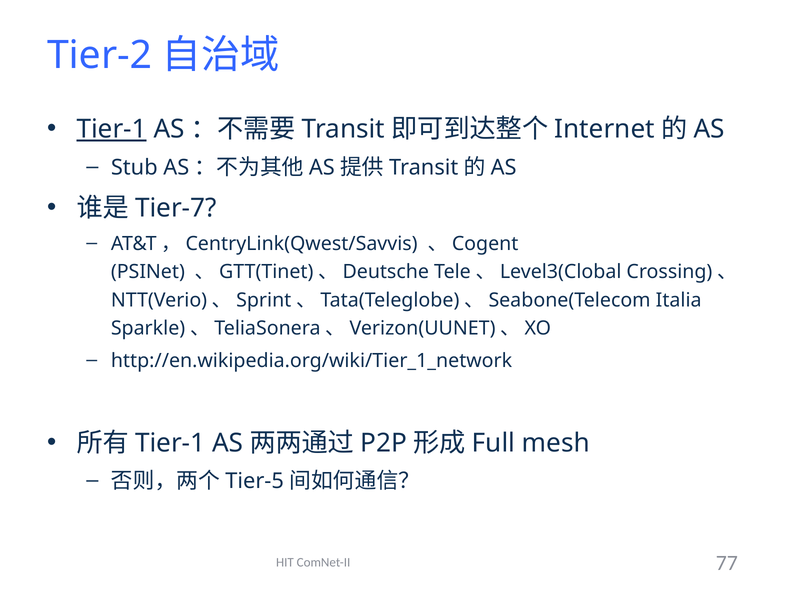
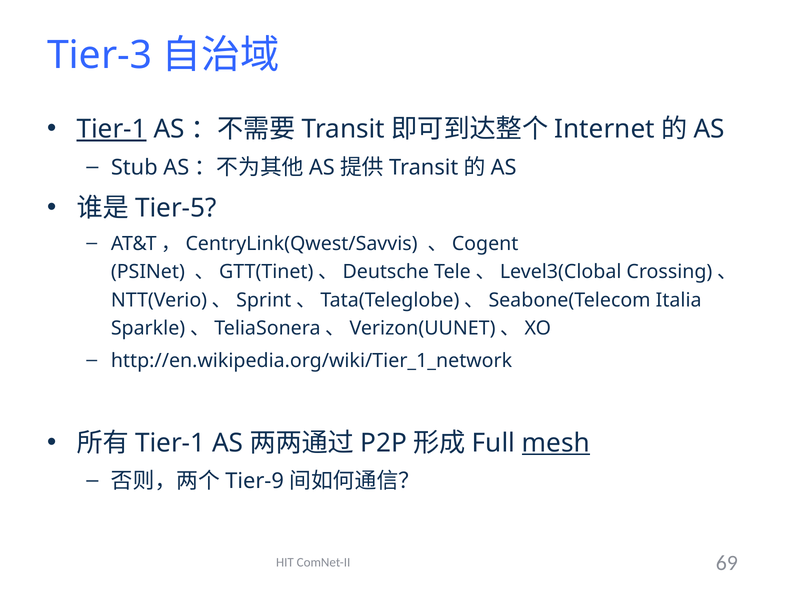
Tier-2: Tier-2 -> Tier-3
Tier-7: Tier-7 -> Tier-5
mesh underline: none -> present
Tier-5: Tier-5 -> Tier-9
77: 77 -> 69
